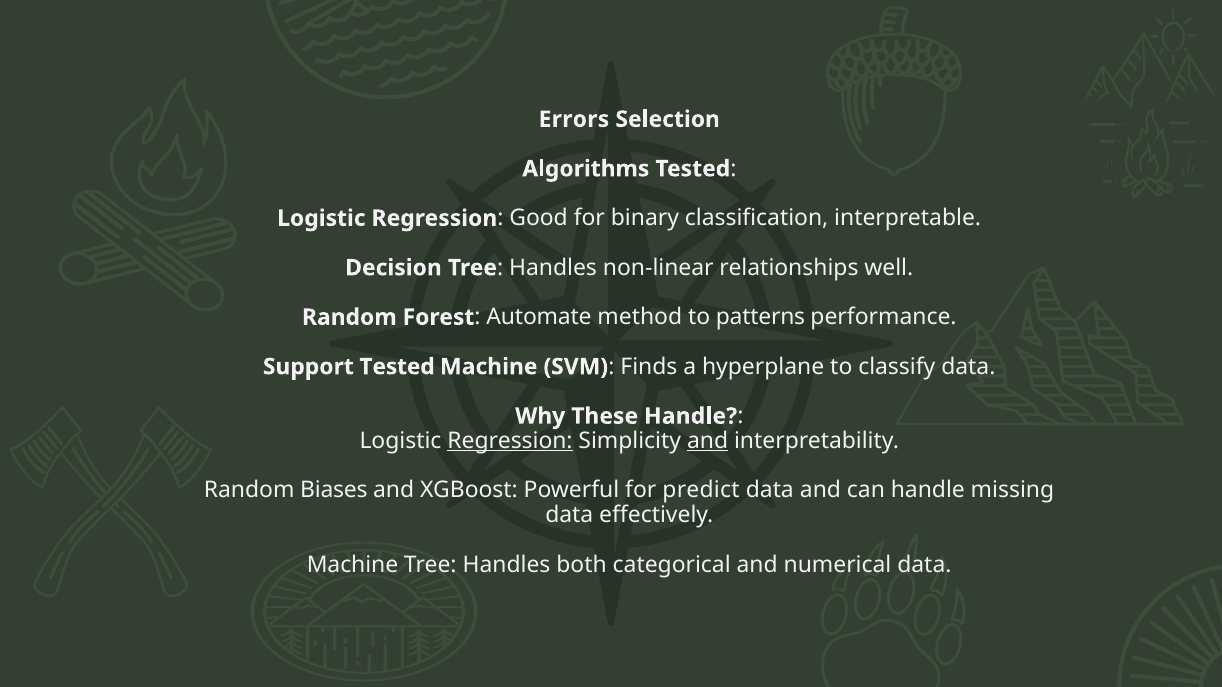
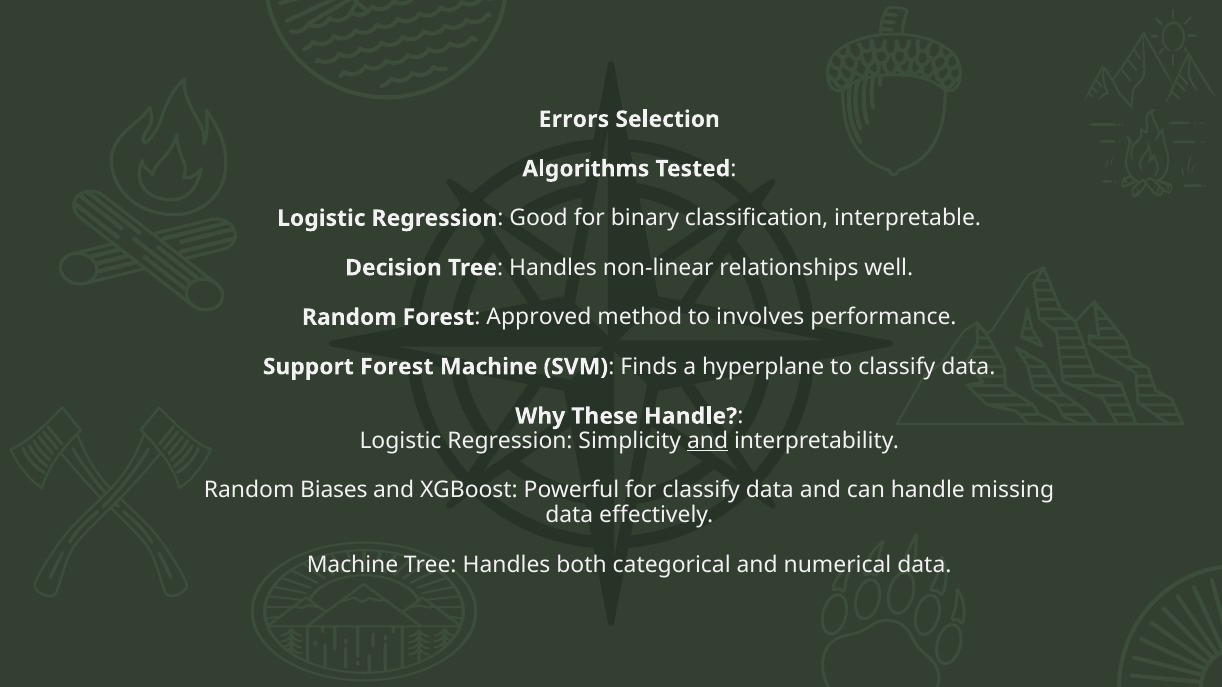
Automate: Automate -> Approved
patterns: patterns -> involves
Support Tested: Tested -> Forest
Regression at (510, 441) underline: present -> none
for predict: predict -> classify
